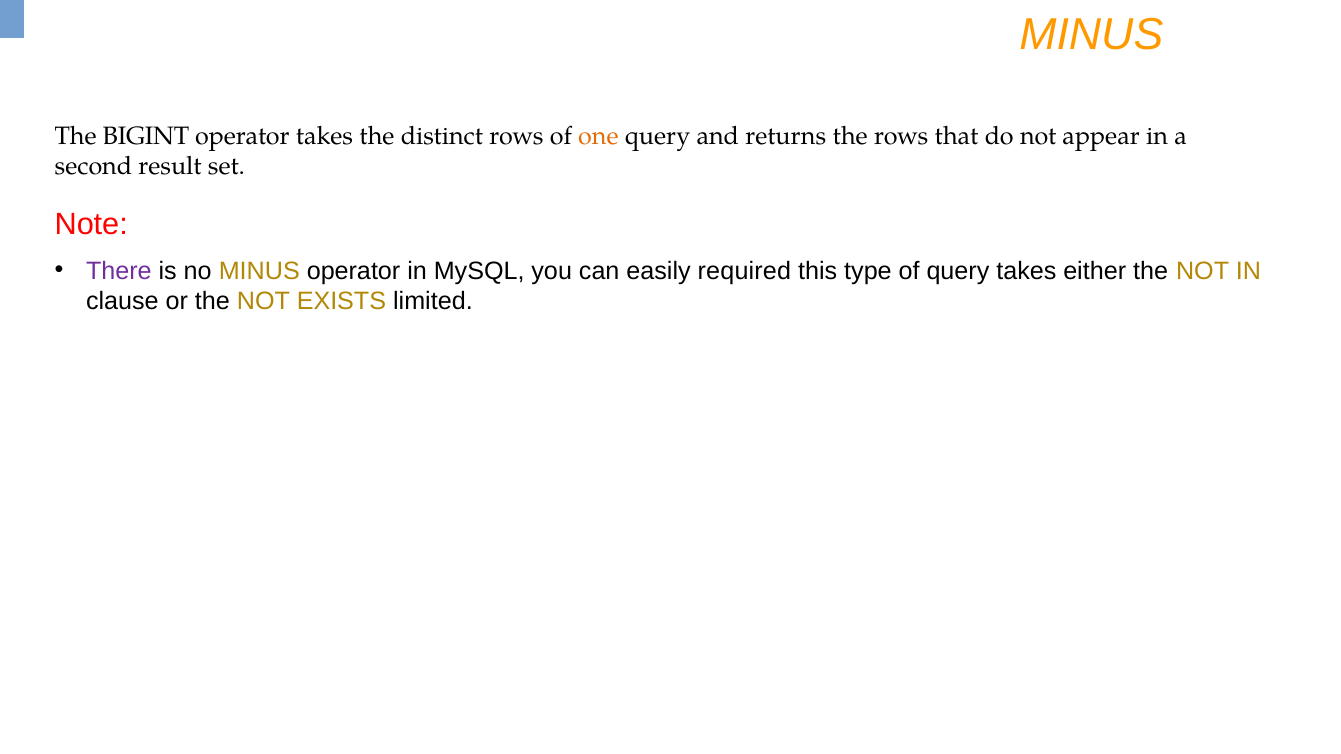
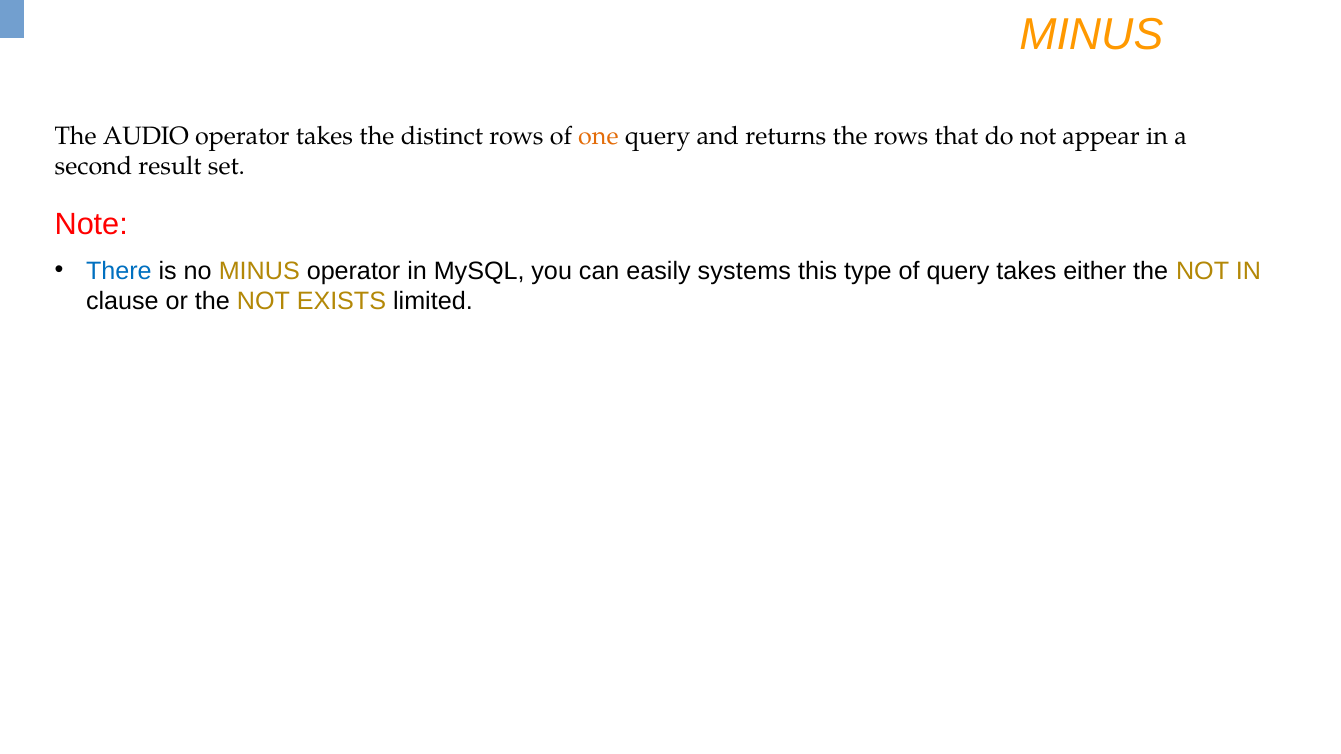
BIGINT: BIGINT -> AUDIO
There colour: purple -> blue
required: required -> systems
